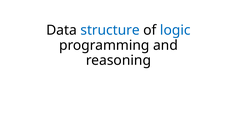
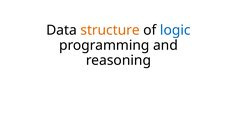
structure colour: blue -> orange
